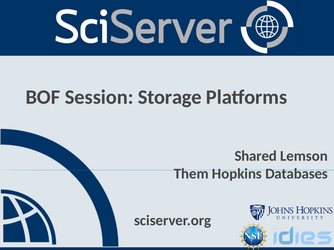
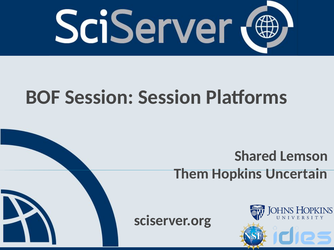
Session Storage: Storage -> Session
Databases: Databases -> Uncertain
